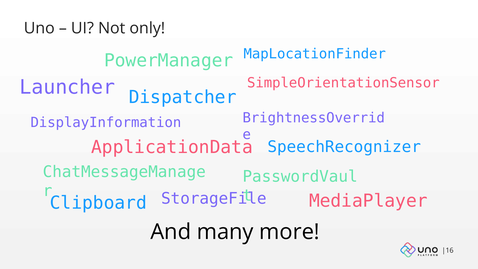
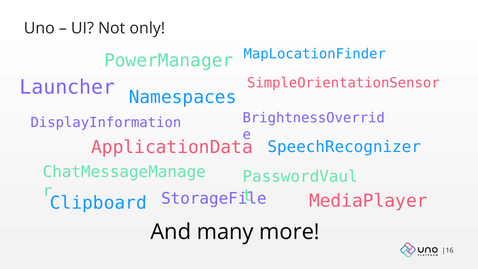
Dispatcher: Dispatcher -> Namespaces
